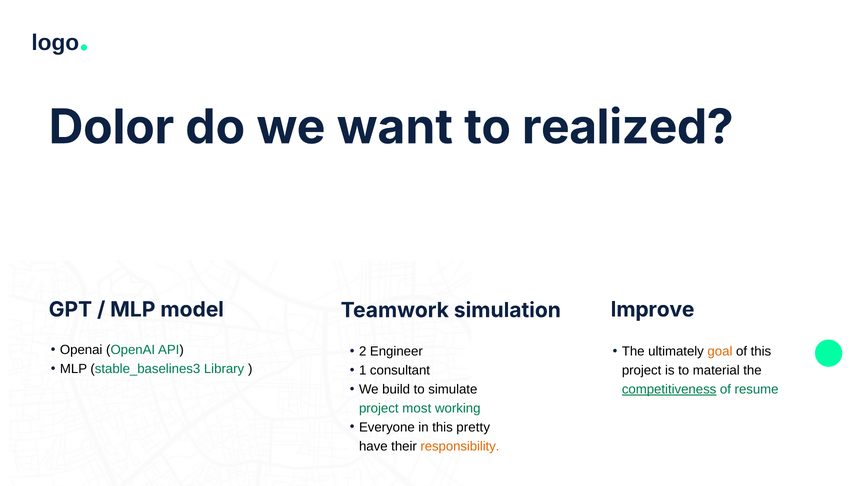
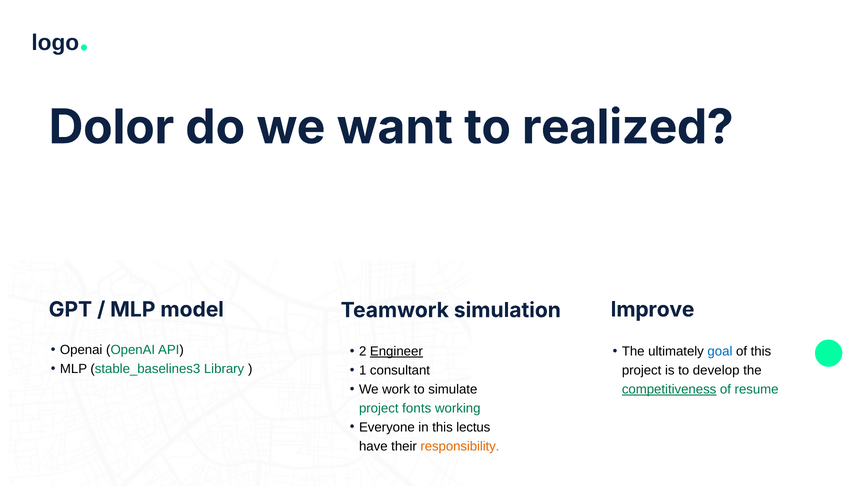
Engineer underline: none -> present
goal colour: orange -> blue
material: material -> develop
build: build -> work
most: most -> fonts
pretty: pretty -> lectus
